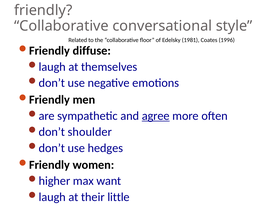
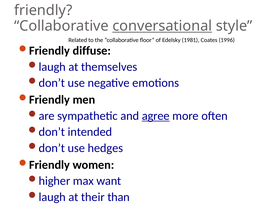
conversational underline: none -> present
shoulder: shoulder -> intended
little: little -> than
